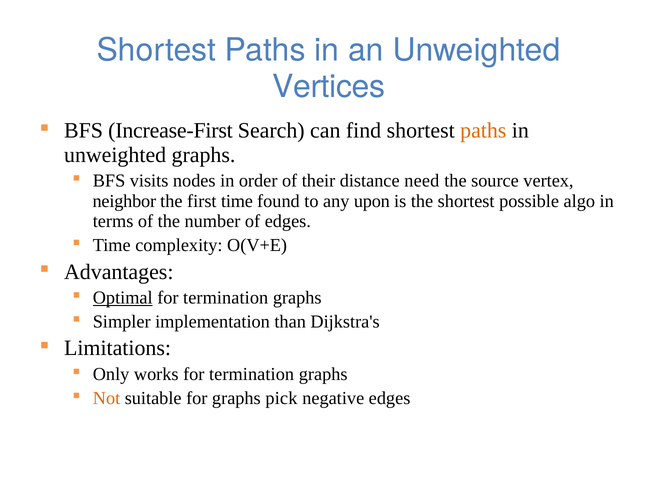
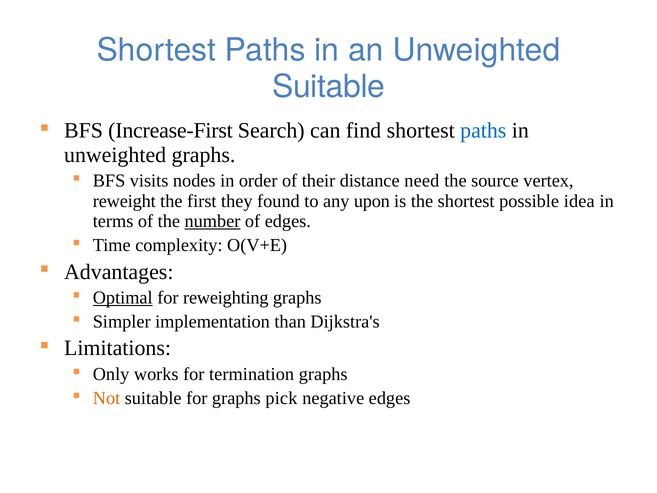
Vertices at (329, 87): Vertices -> Suitable
paths at (483, 131) colour: orange -> blue
neighbor: neighbor -> reweight
first time: time -> they
algo: algo -> idea
number underline: none -> present
termination at (226, 298): termination -> reweighting
